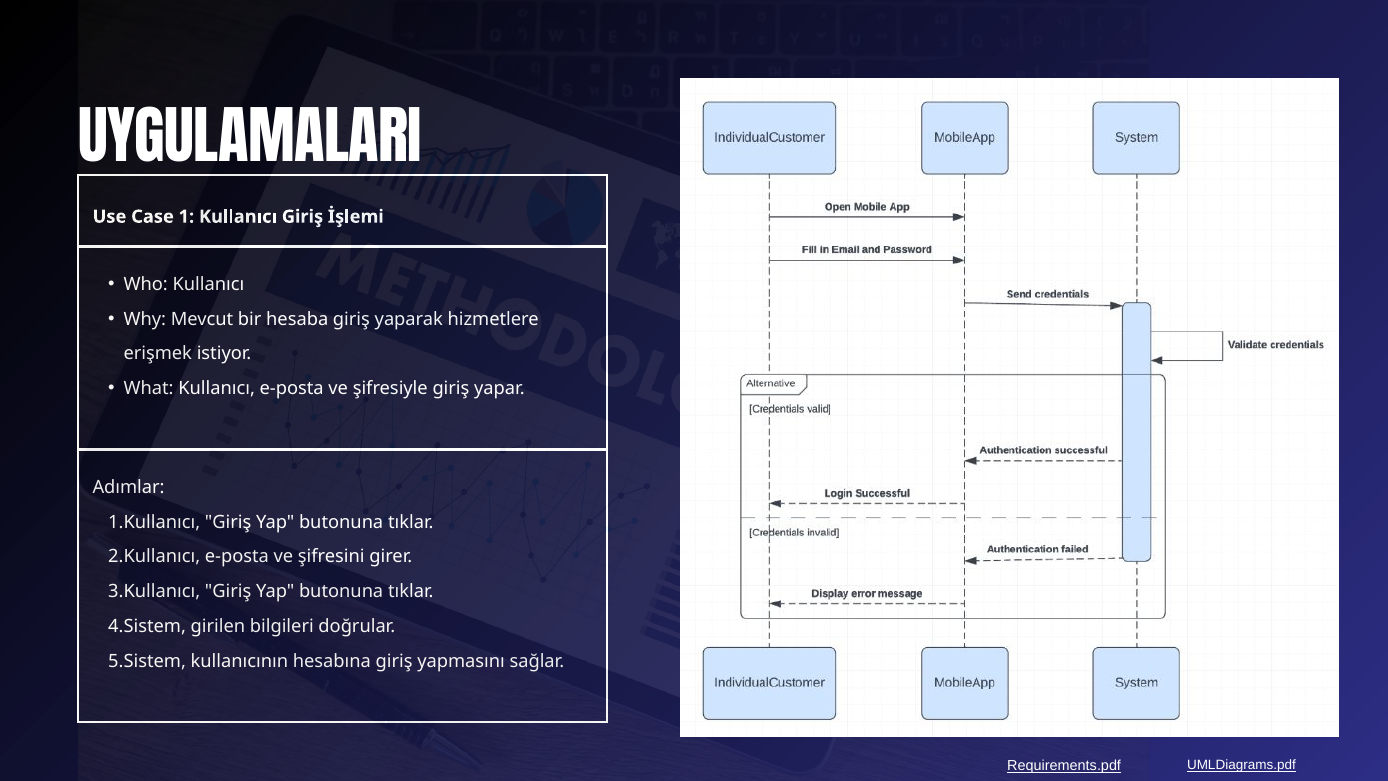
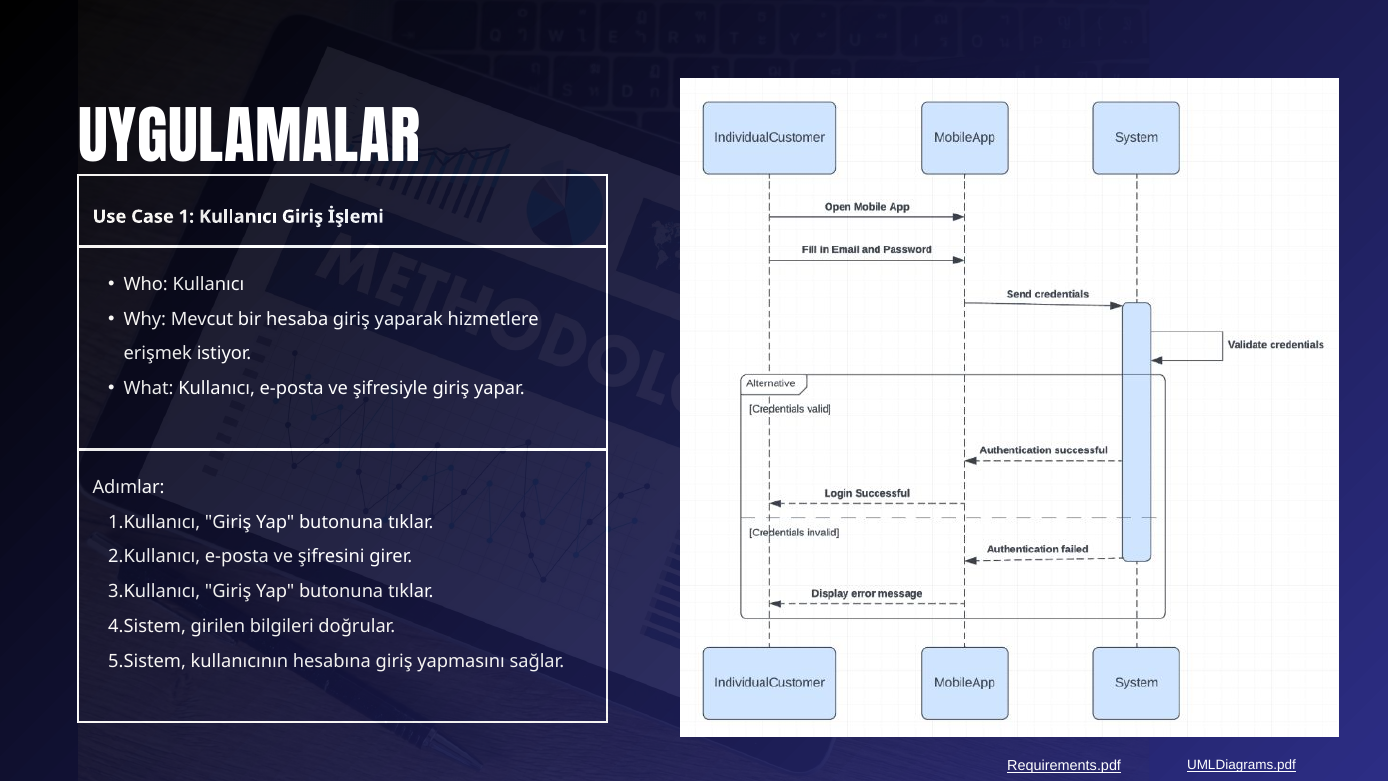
UYGULAMALARI: UYGULAMALARI -> UYGULAMALAR
